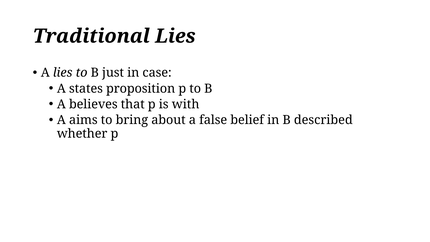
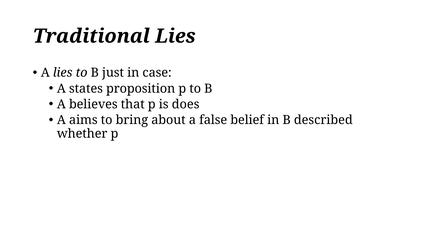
with: with -> does
